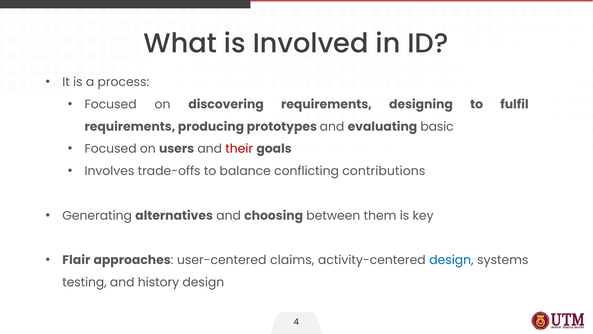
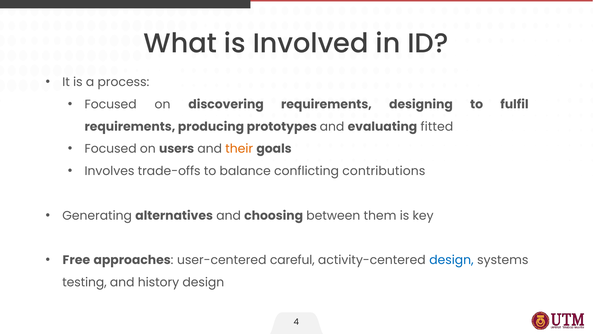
basic: basic -> fitted
their colour: red -> orange
Flair: Flair -> Free
claims: claims -> careful
